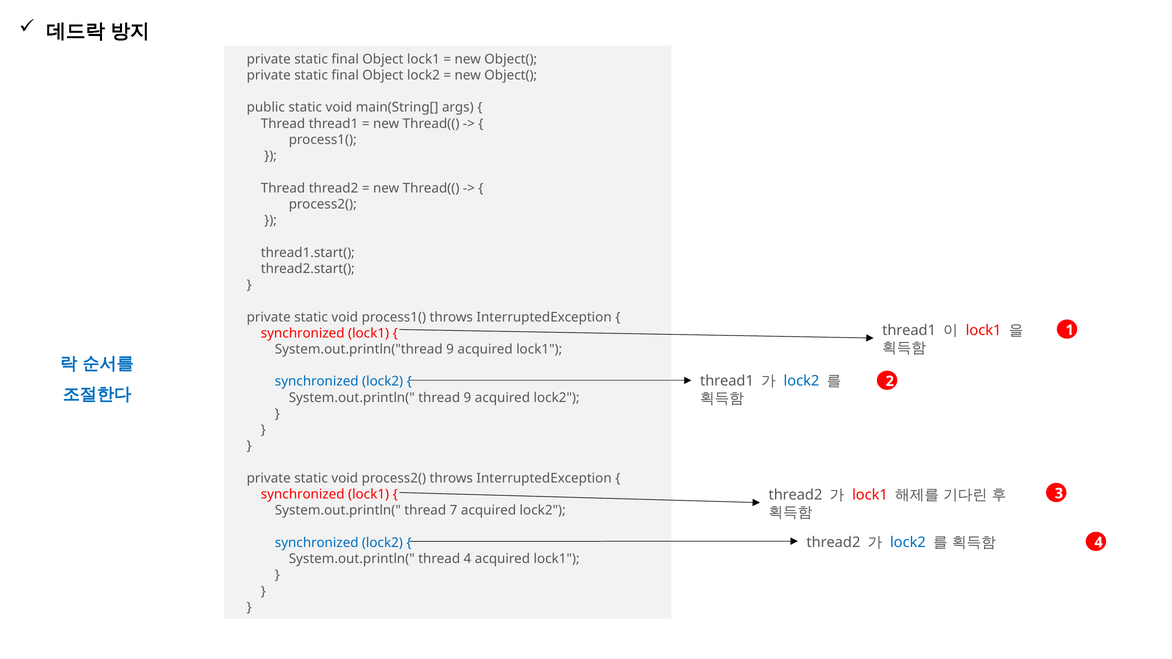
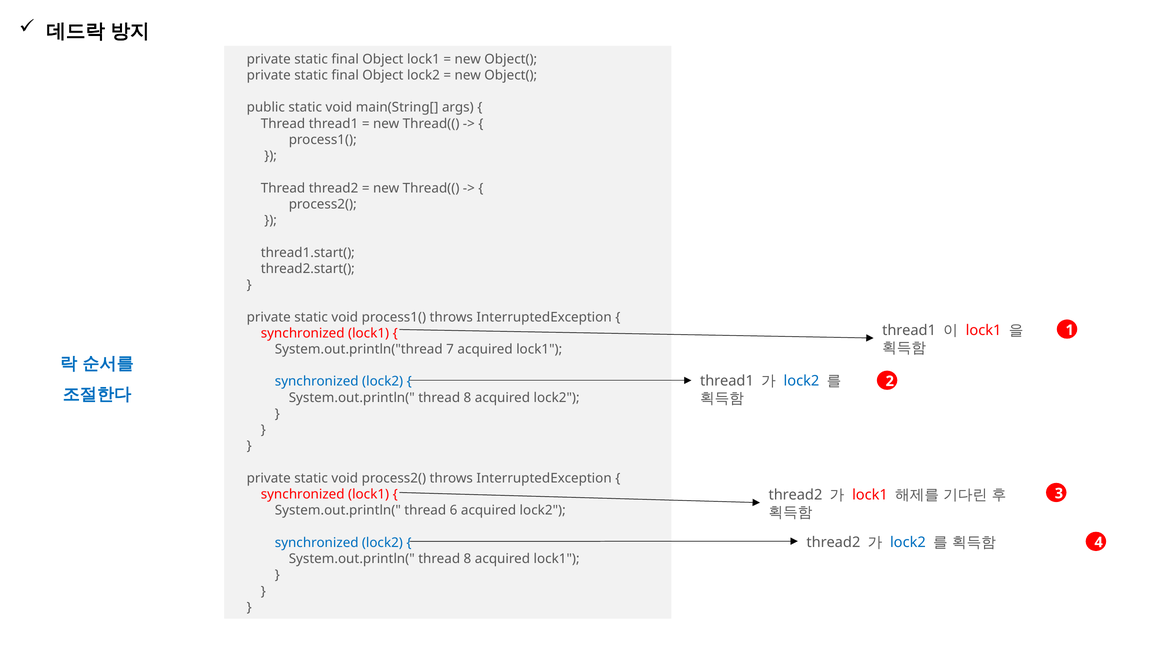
System.out.println("thread 9: 9 -> 7
9 at (467, 398): 9 -> 8
7: 7 -> 6
4 at (467, 559): 4 -> 8
